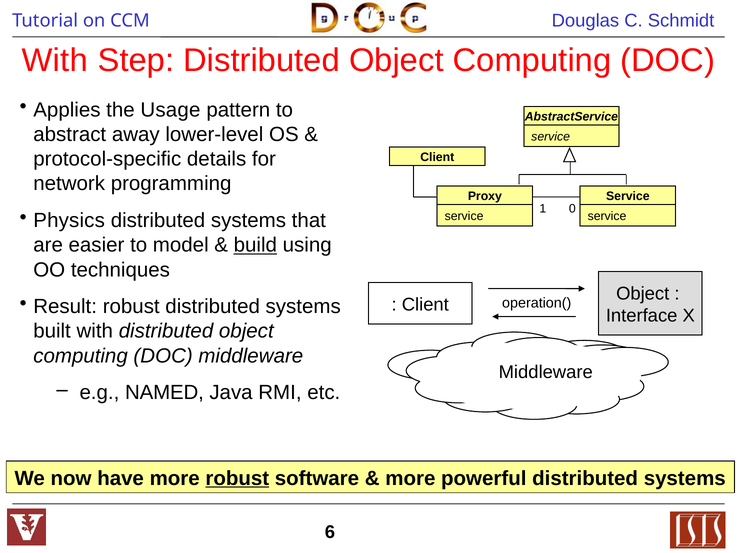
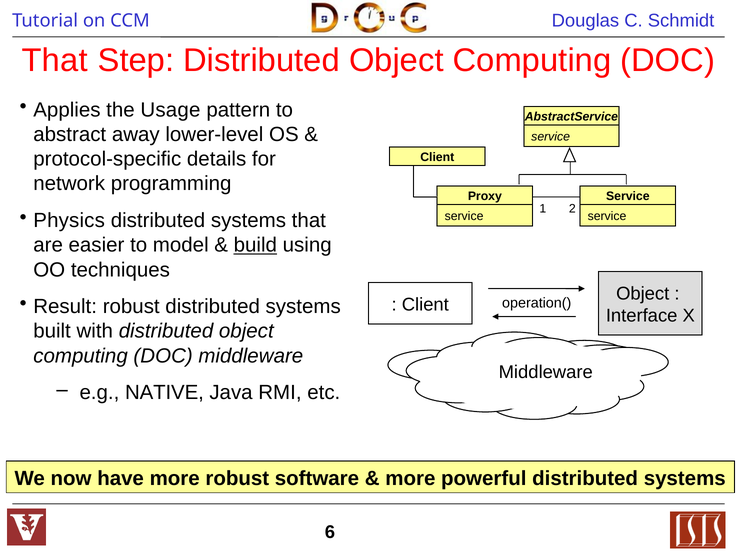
With at (55, 61): With -> That
0: 0 -> 2
NAMED: NAMED -> NATIVE
robust at (237, 478) underline: present -> none
